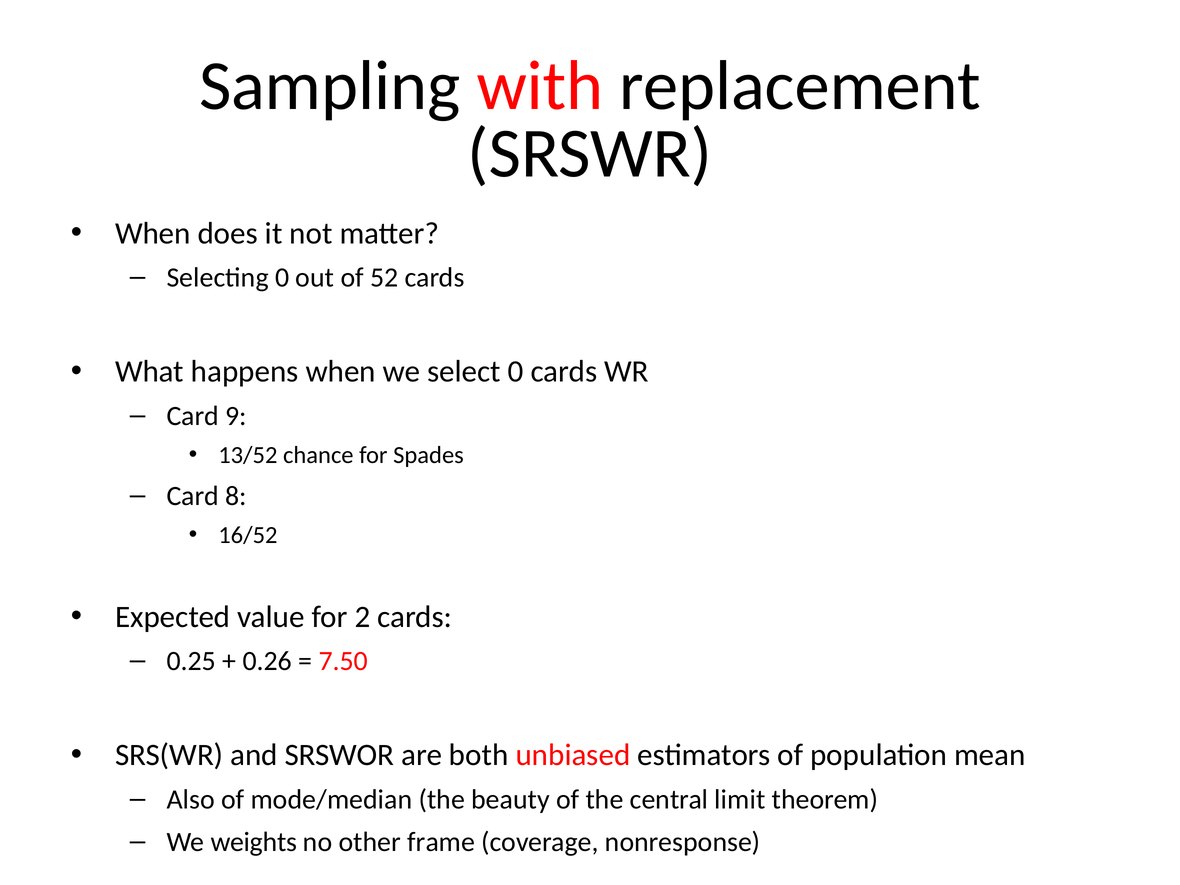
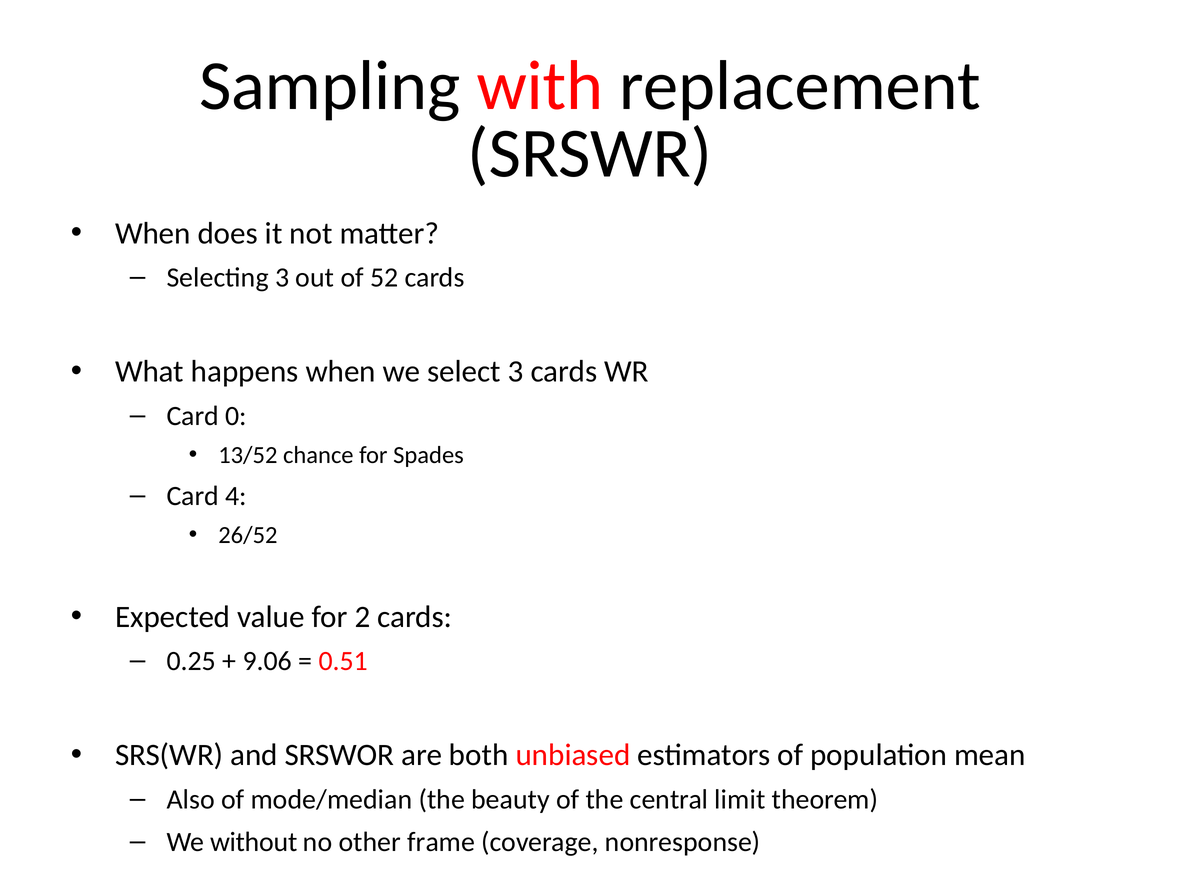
Selecting 0: 0 -> 3
select 0: 0 -> 3
9: 9 -> 0
8: 8 -> 4
16/52: 16/52 -> 26/52
0.26: 0.26 -> 9.06
7.50: 7.50 -> 0.51
weights: weights -> without
